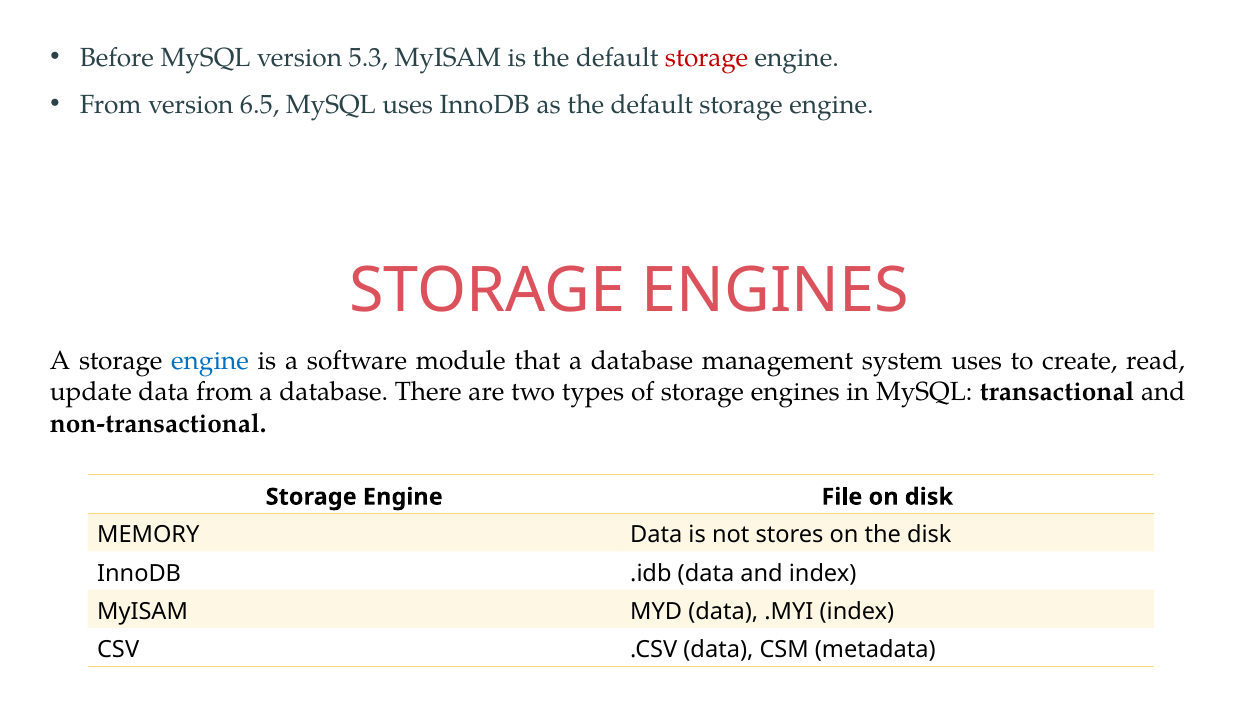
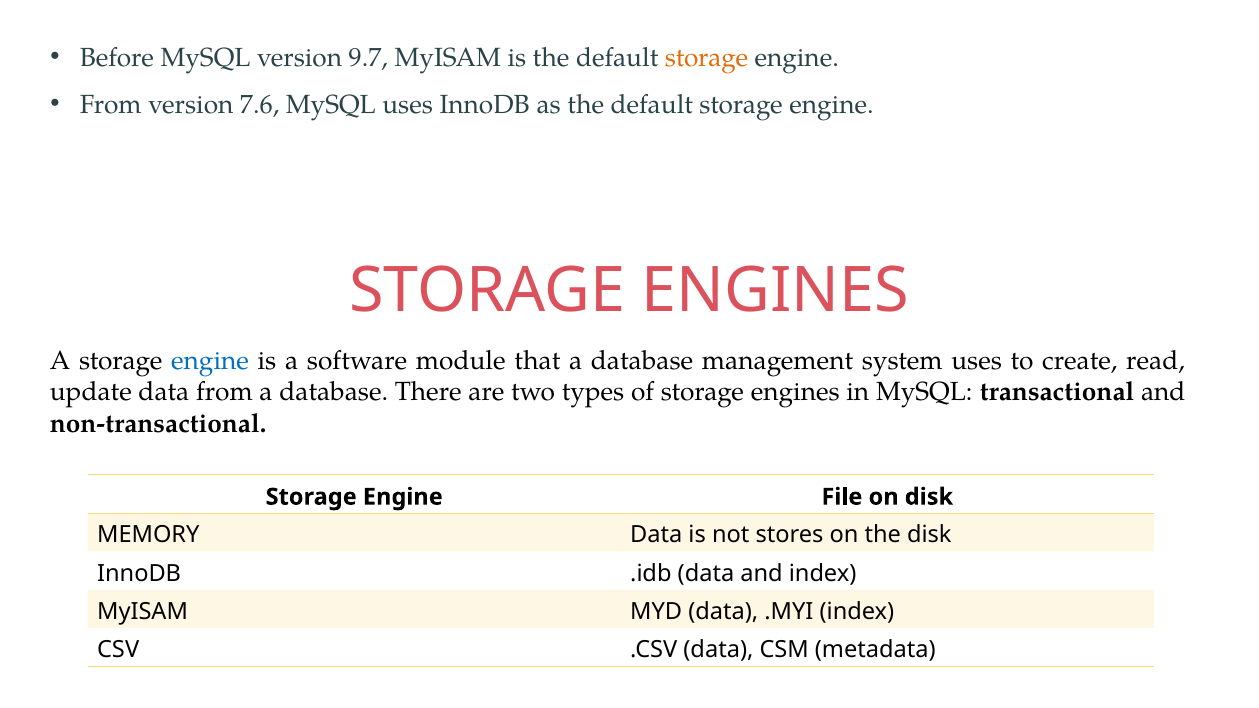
5.3: 5.3 -> 9.7
storage at (707, 58) colour: red -> orange
6.5: 6.5 -> 7.6
